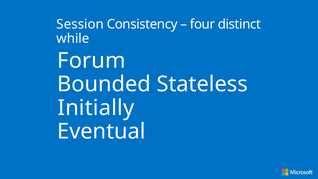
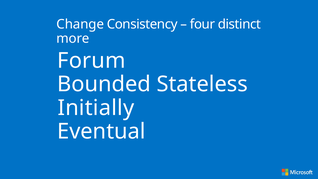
Session: Session -> Change
while: while -> more
